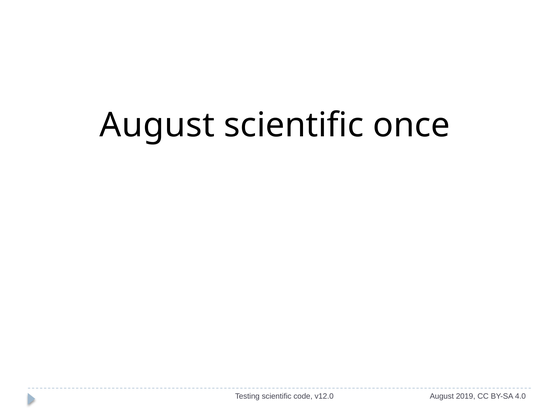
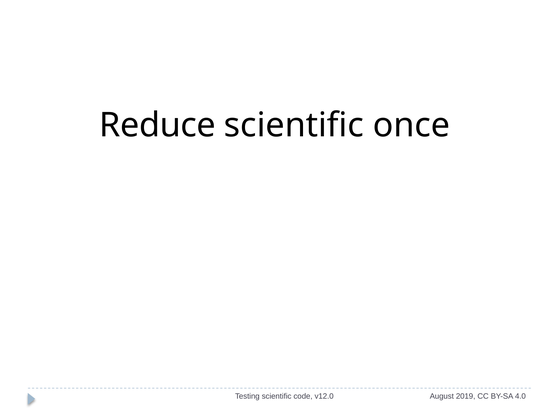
August at (157, 125): August -> Reduce
